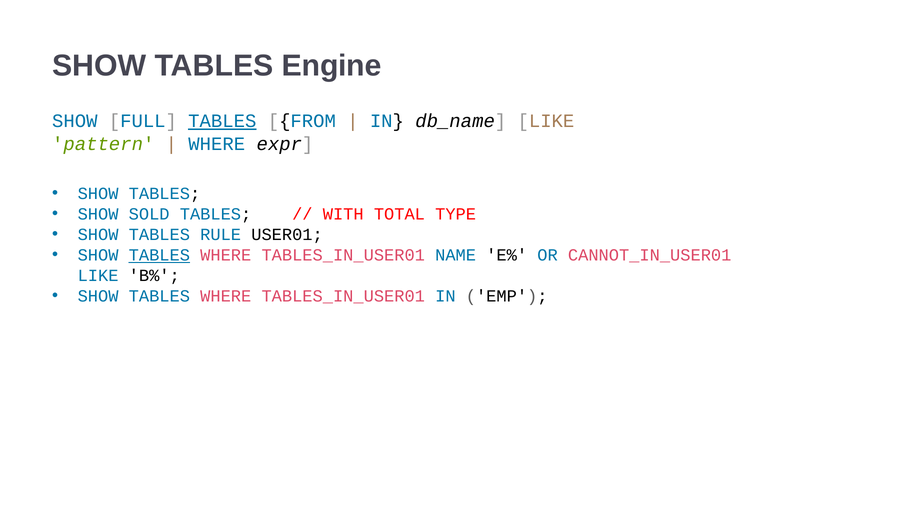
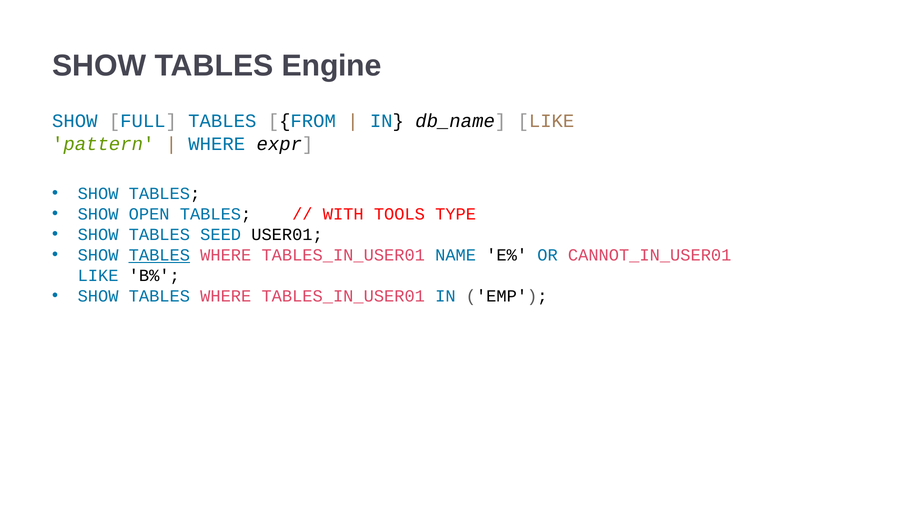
TABLES at (222, 121) underline: present -> none
SOLD: SOLD -> OPEN
TOTAL: TOTAL -> TOOLS
RULE: RULE -> SEED
